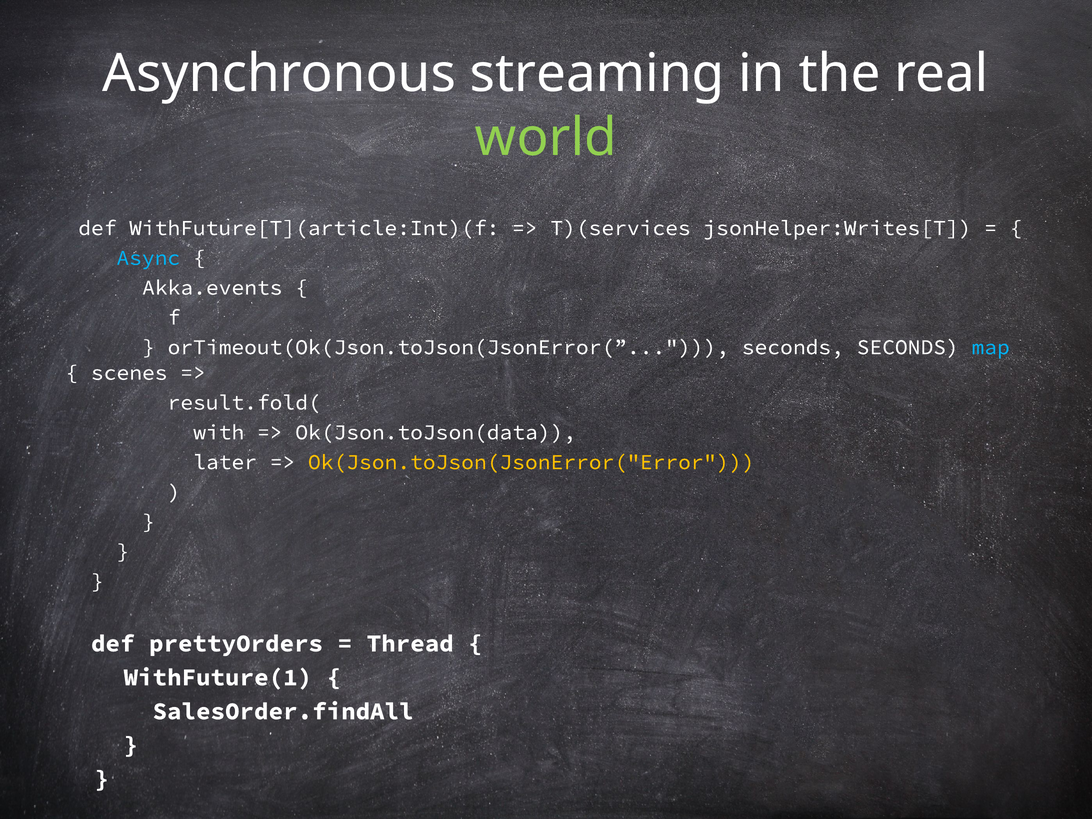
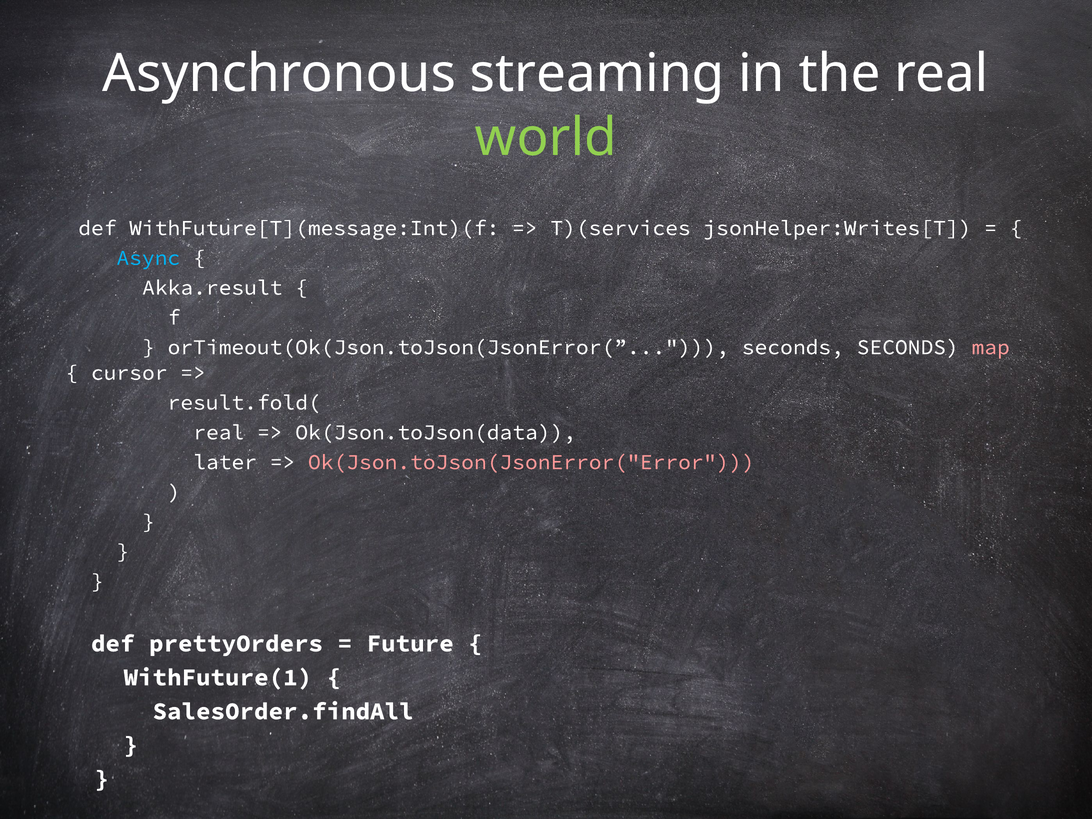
WithFuture[T](article:Int)(f: WithFuture[T](article:Int)(f -> WithFuture[T](message:Int)(f
Akka.events: Akka.events -> Akka.result
map colour: light blue -> pink
scenes: scenes -> cursor
with at (219, 432): with -> real
Ok(Json.toJson(JsonError("Error colour: yellow -> pink
Thread: Thread -> Future
